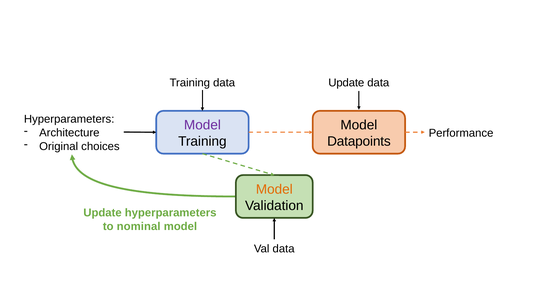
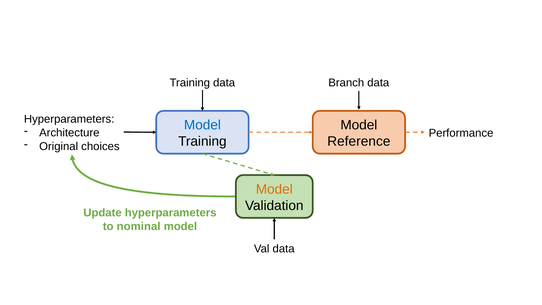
Update at (346, 83): Update -> Branch
Model at (202, 125) colour: purple -> blue
Datapoints: Datapoints -> Reference
